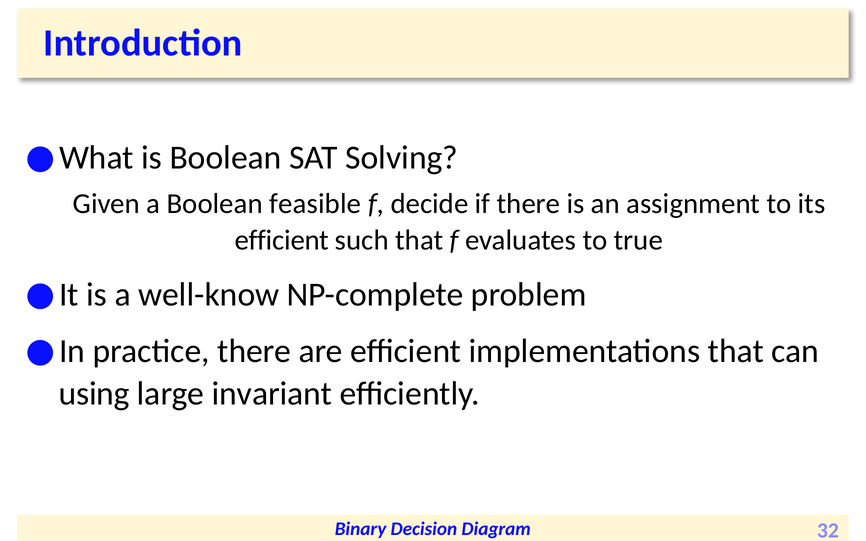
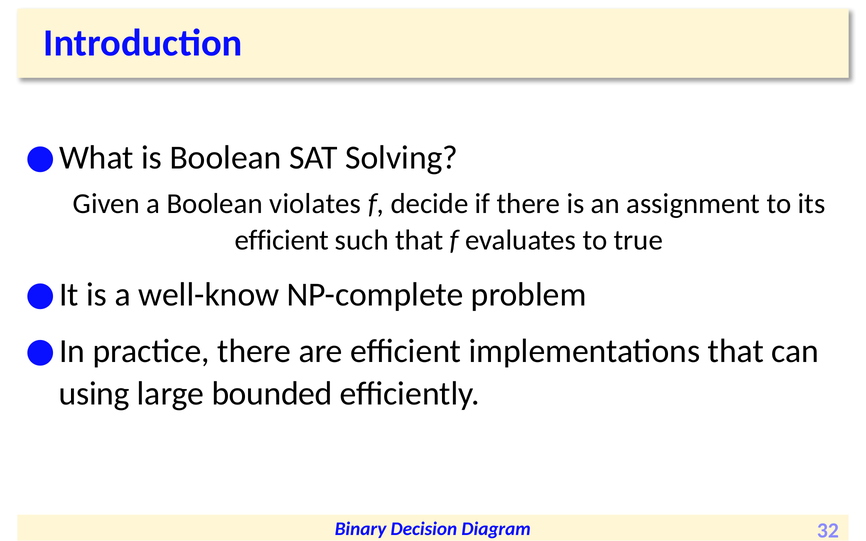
feasible: feasible -> violates
invariant: invariant -> bounded
